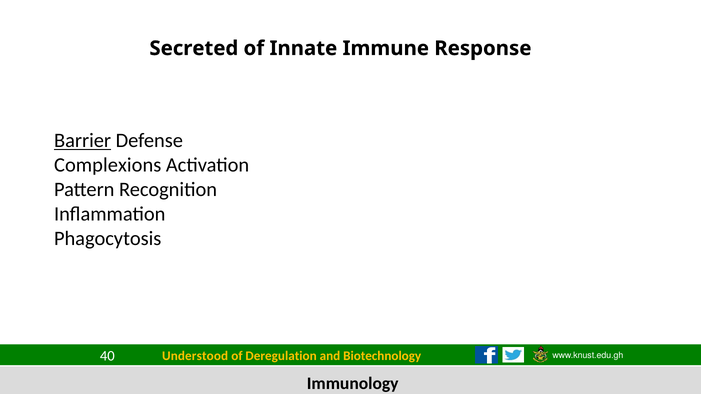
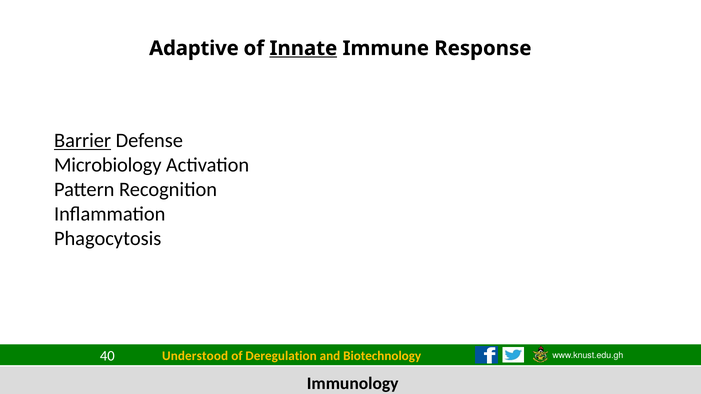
Secreted: Secreted -> Adaptive
Innate underline: none -> present
Complexions: Complexions -> Microbiology
